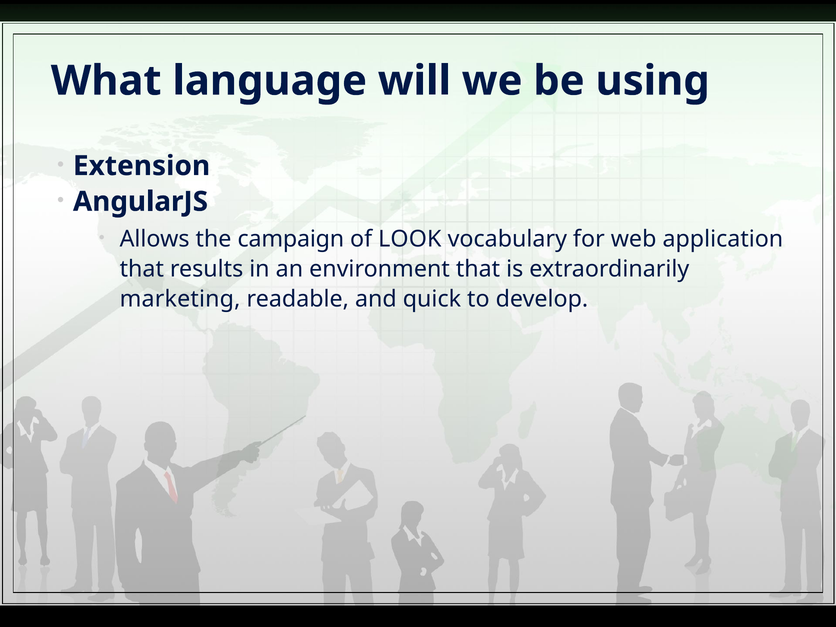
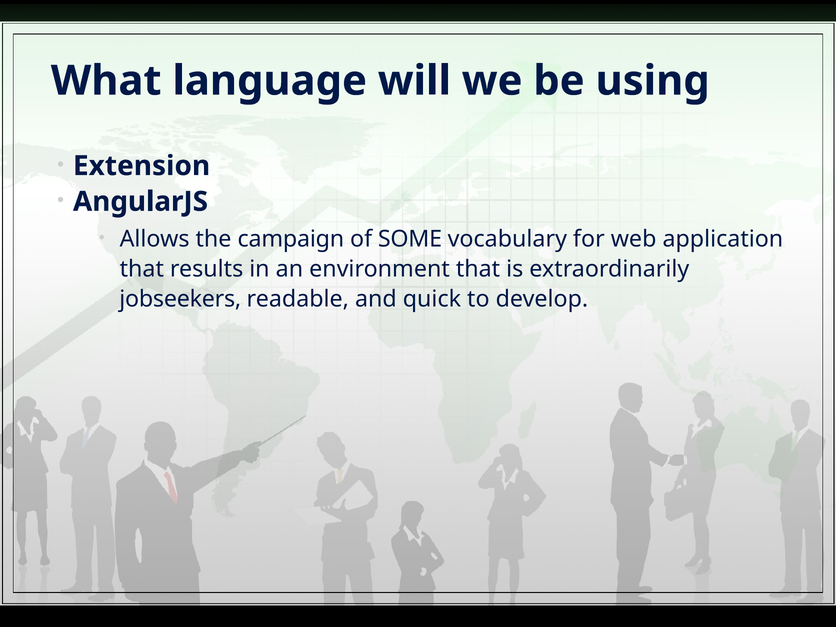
LOOK: LOOK -> SOME
marketing: marketing -> jobseekers
